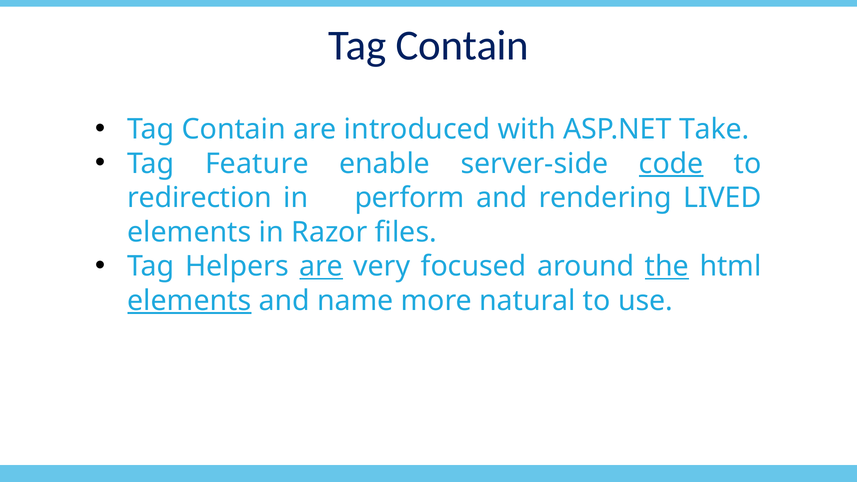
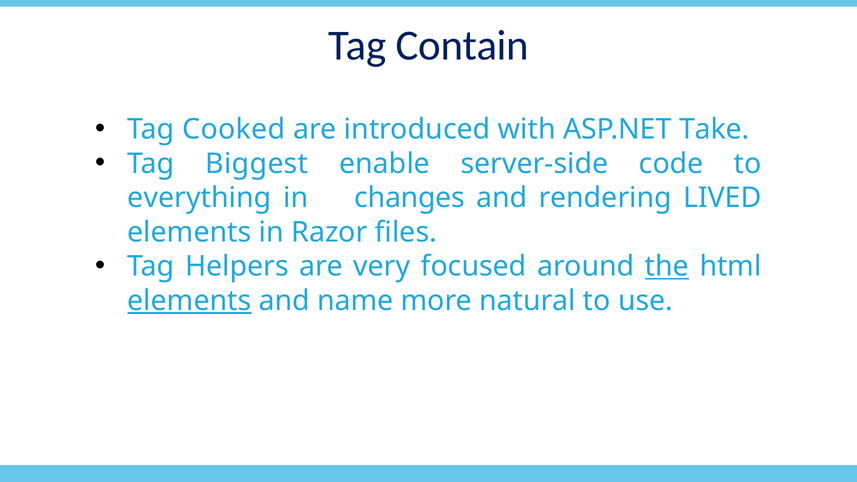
Contain at (234, 129): Contain -> Cooked
Feature: Feature -> Biggest
code underline: present -> none
redirection: redirection -> everything
perform: perform -> changes
are at (321, 266) underline: present -> none
